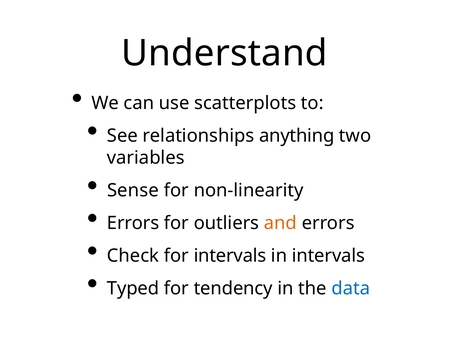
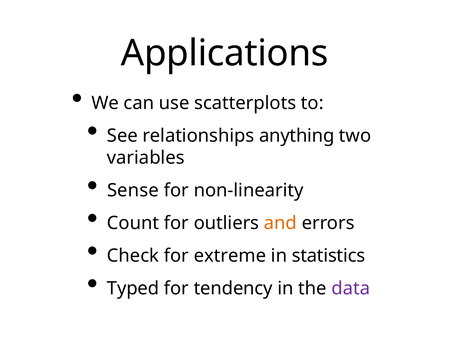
Understand: Understand -> Applications
Errors at (133, 223): Errors -> Count
for intervals: intervals -> extreme
in intervals: intervals -> statistics
data colour: blue -> purple
